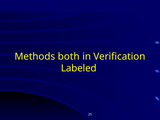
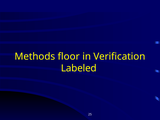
both: both -> floor
